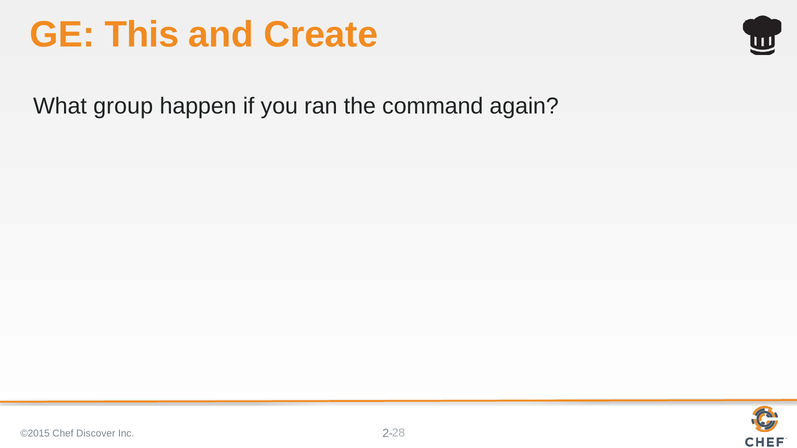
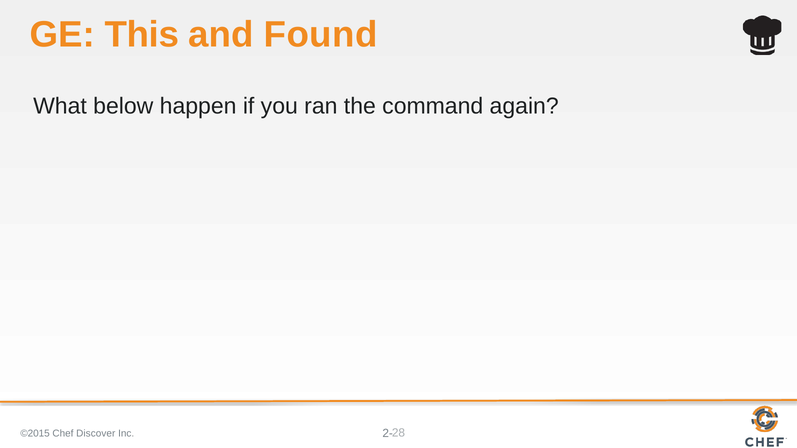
Create: Create -> Found
group: group -> below
